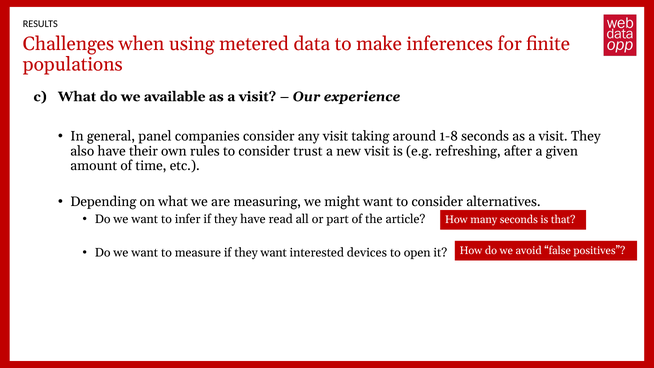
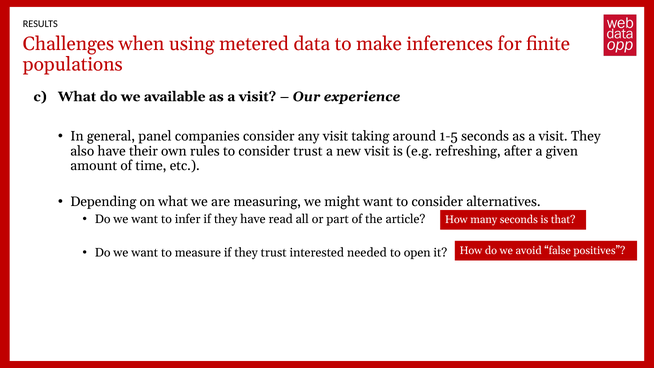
1-8: 1-8 -> 1-5
they want: want -> trust
devices: devices -> needed
